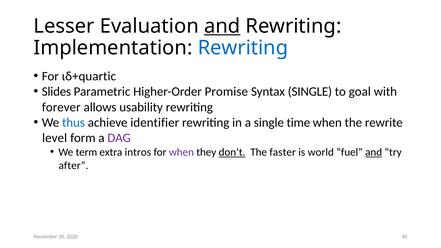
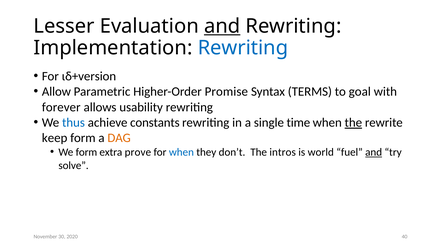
ιδ+quartic: ιδ+quartic -> ιδ+version
Slides: Slides -> Allow
Syntax SINGLE: SINGLE -> TERMS
identifier: identifier -> constants
the at (353, 123) underline: none -> present
level: level -> keep
DAG colour: purple -> orange
We term: term -> form
intros: intros -> prove
when at (181, 152) colour: purple -> blue
don’t underline: present -> none
faster: faster -> intros
after: after -> solve
